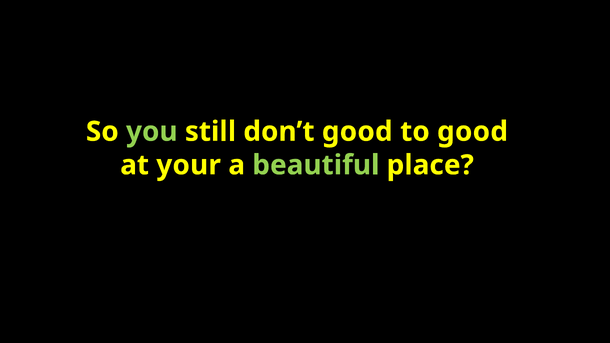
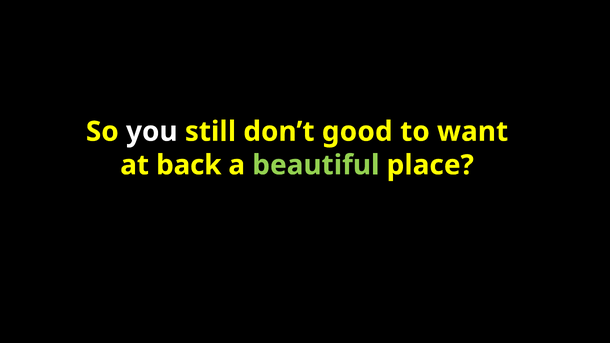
you colour: light green -> white
to good: good -> want
your: your -> back
